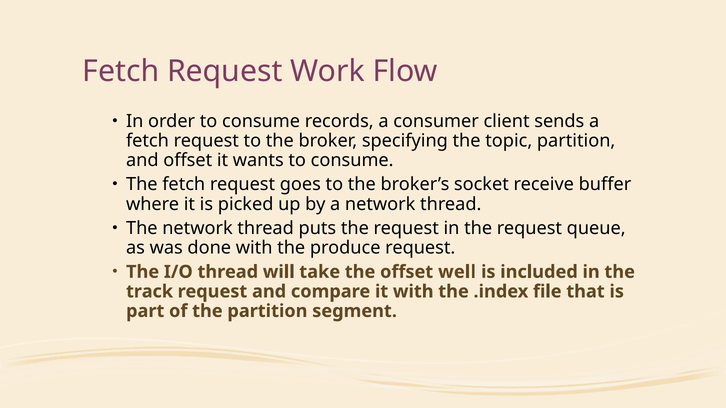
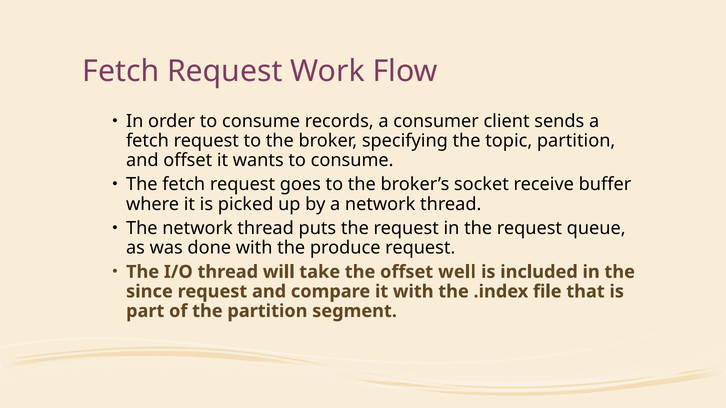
track: track -> since
